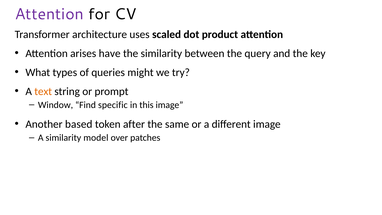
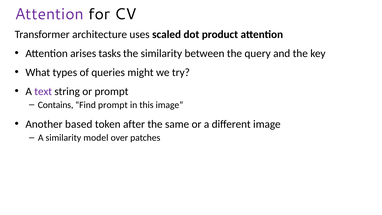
have: have -> tasks
text colour: orange -> purple
Window: Window -> Contains
Find specific: specific -> prompt
